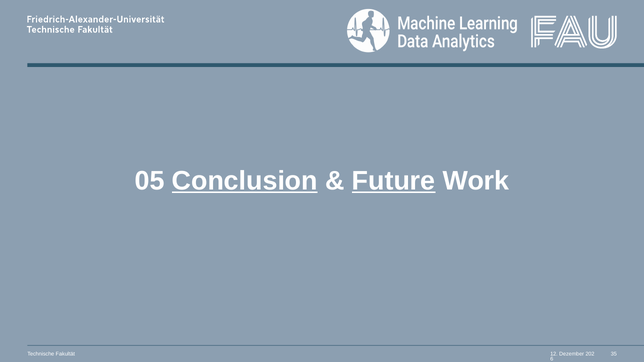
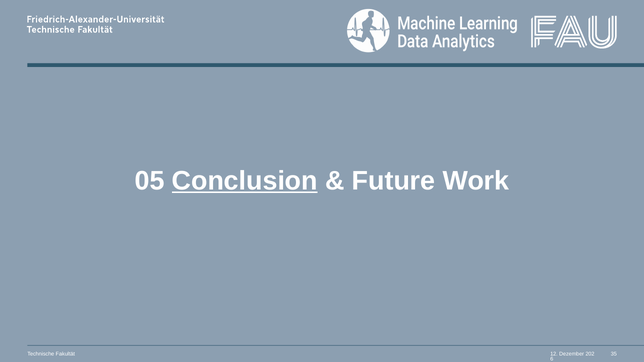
Future underline: present -> none
